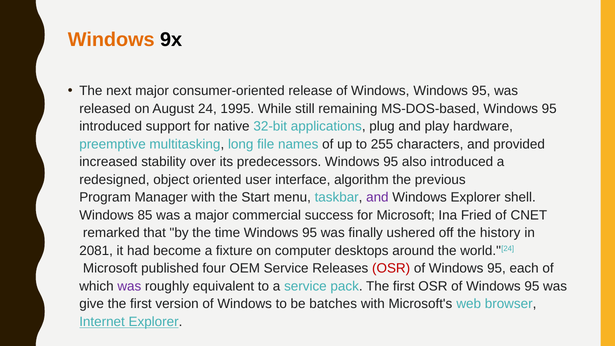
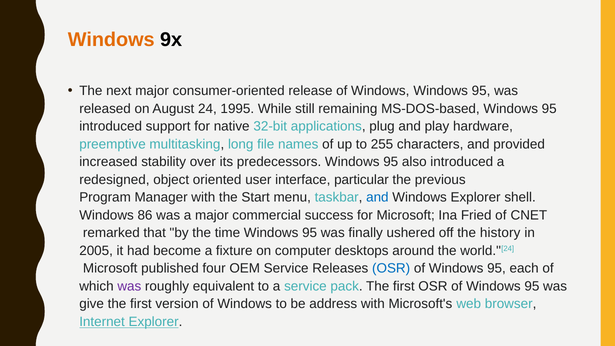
algorithm: algorithm -> particular
and at (377, 197) colour: purple -> blue
85: 85 -> 86
2081: 2081 -> 2005
OSR at (391, 268) colour: red -> blue
batches: batches -> address
